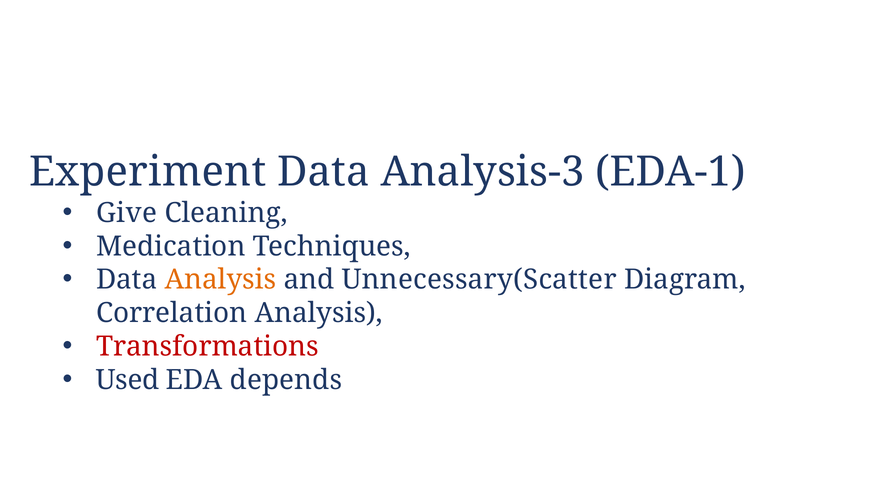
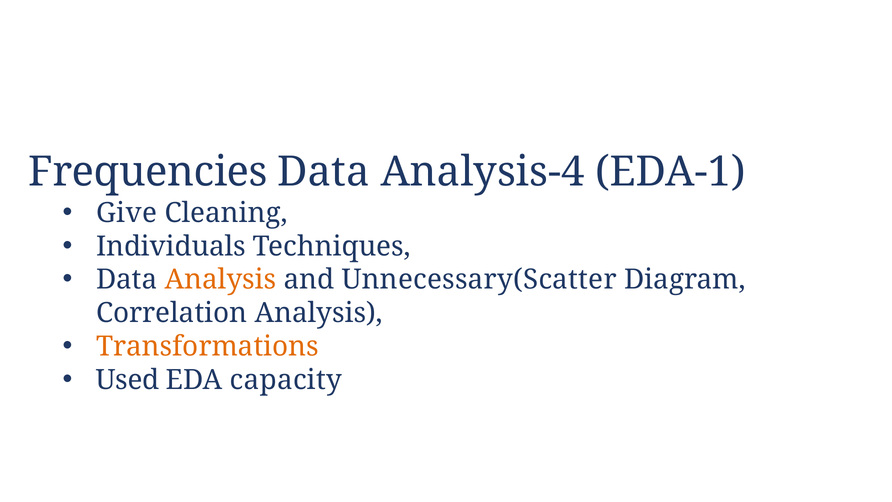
Experiment: Experiment -> Frequencies
Analysis-3: Analysis-3 -> Analysis-4
Medication: Medication -> Individuals
Transformations colour: red -> orange
depends: depends -> capacity
